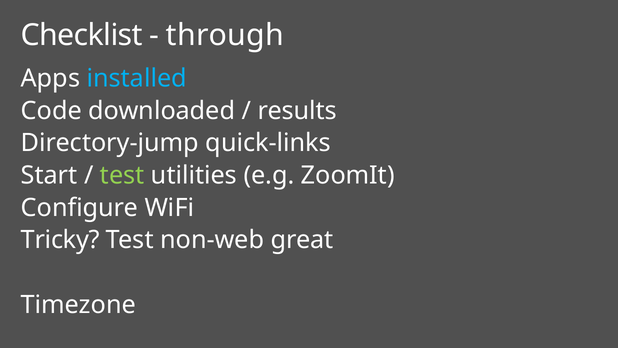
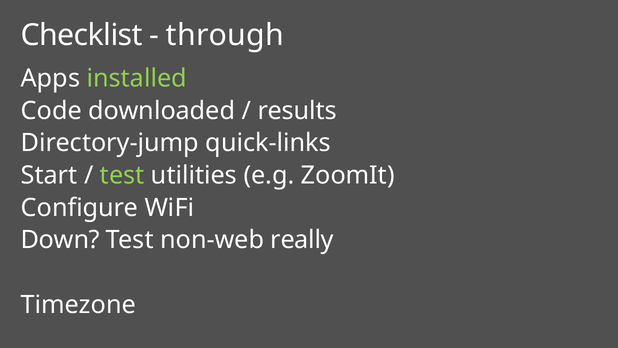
installed colour: light blue -> light green
Tricky: Tricky -> Down
great: great -> really
